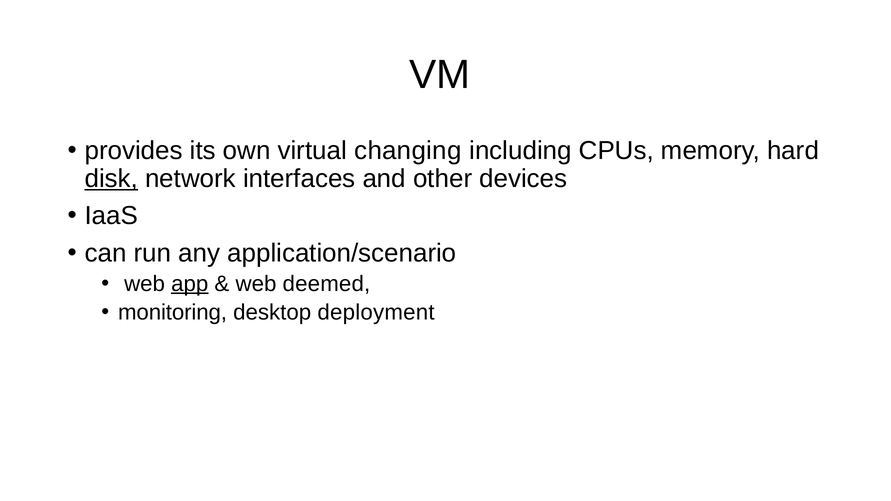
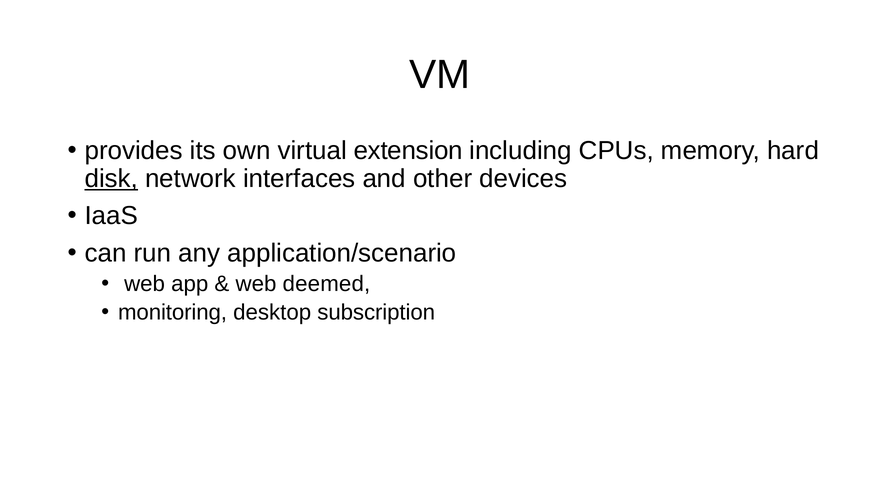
changing: changing -> extension
app underline: present -> none
deployment: deployment -> subscription
